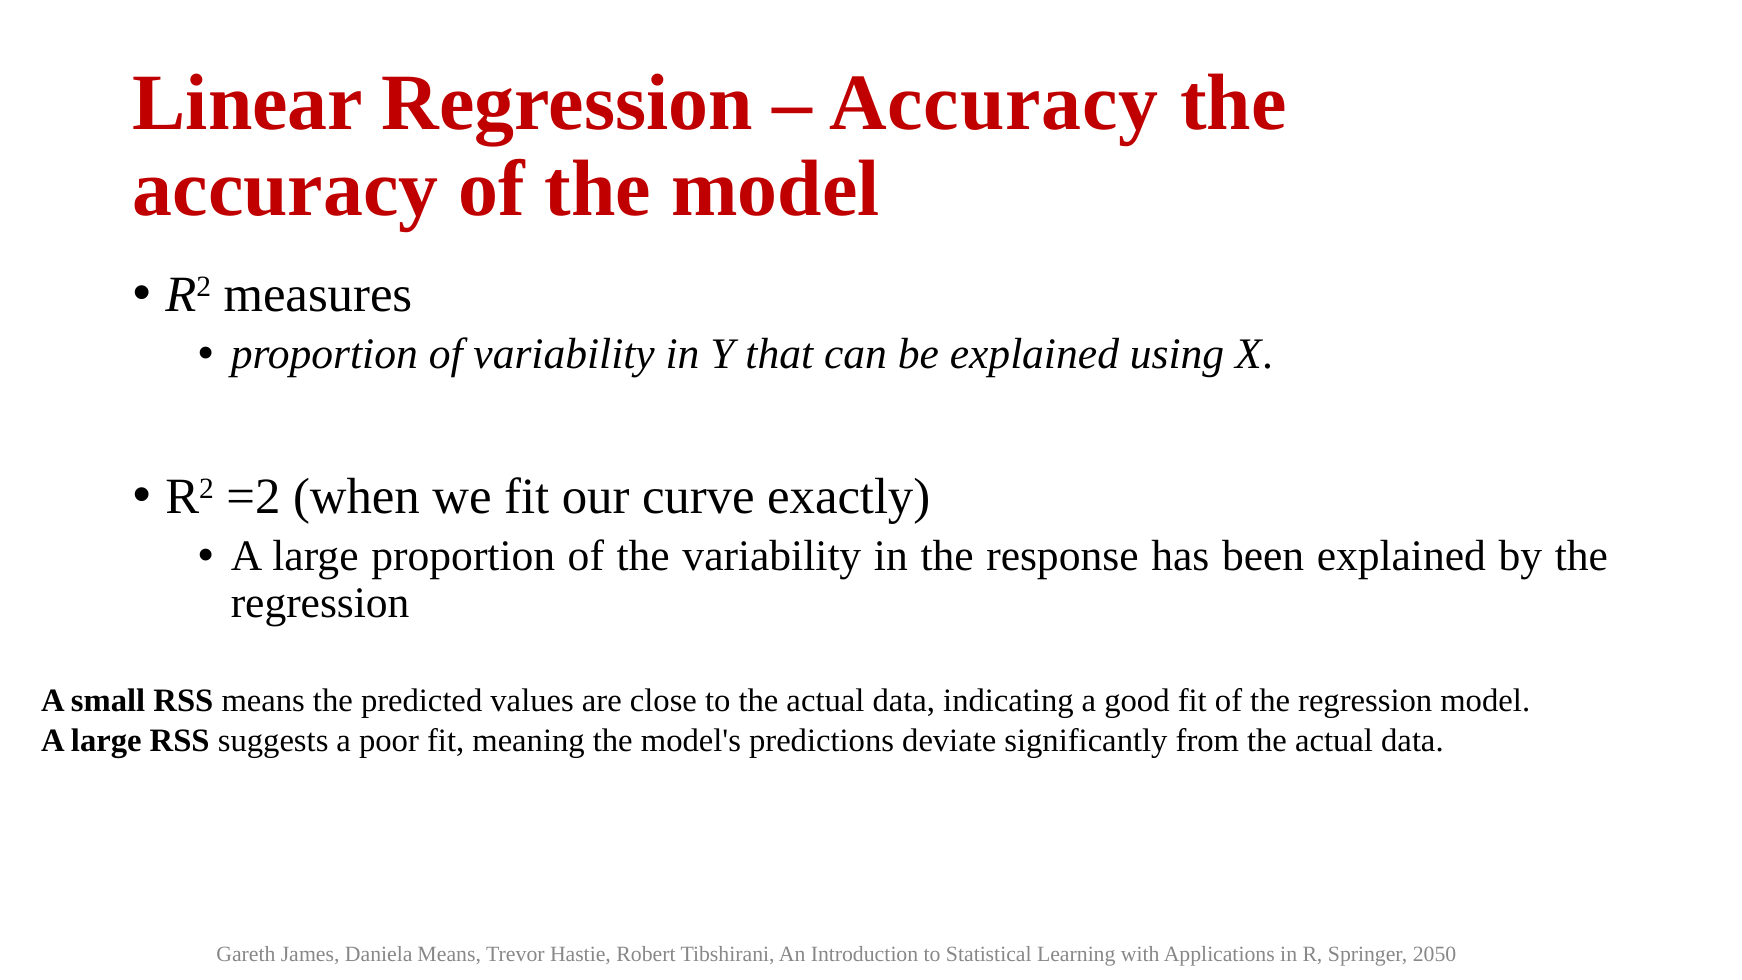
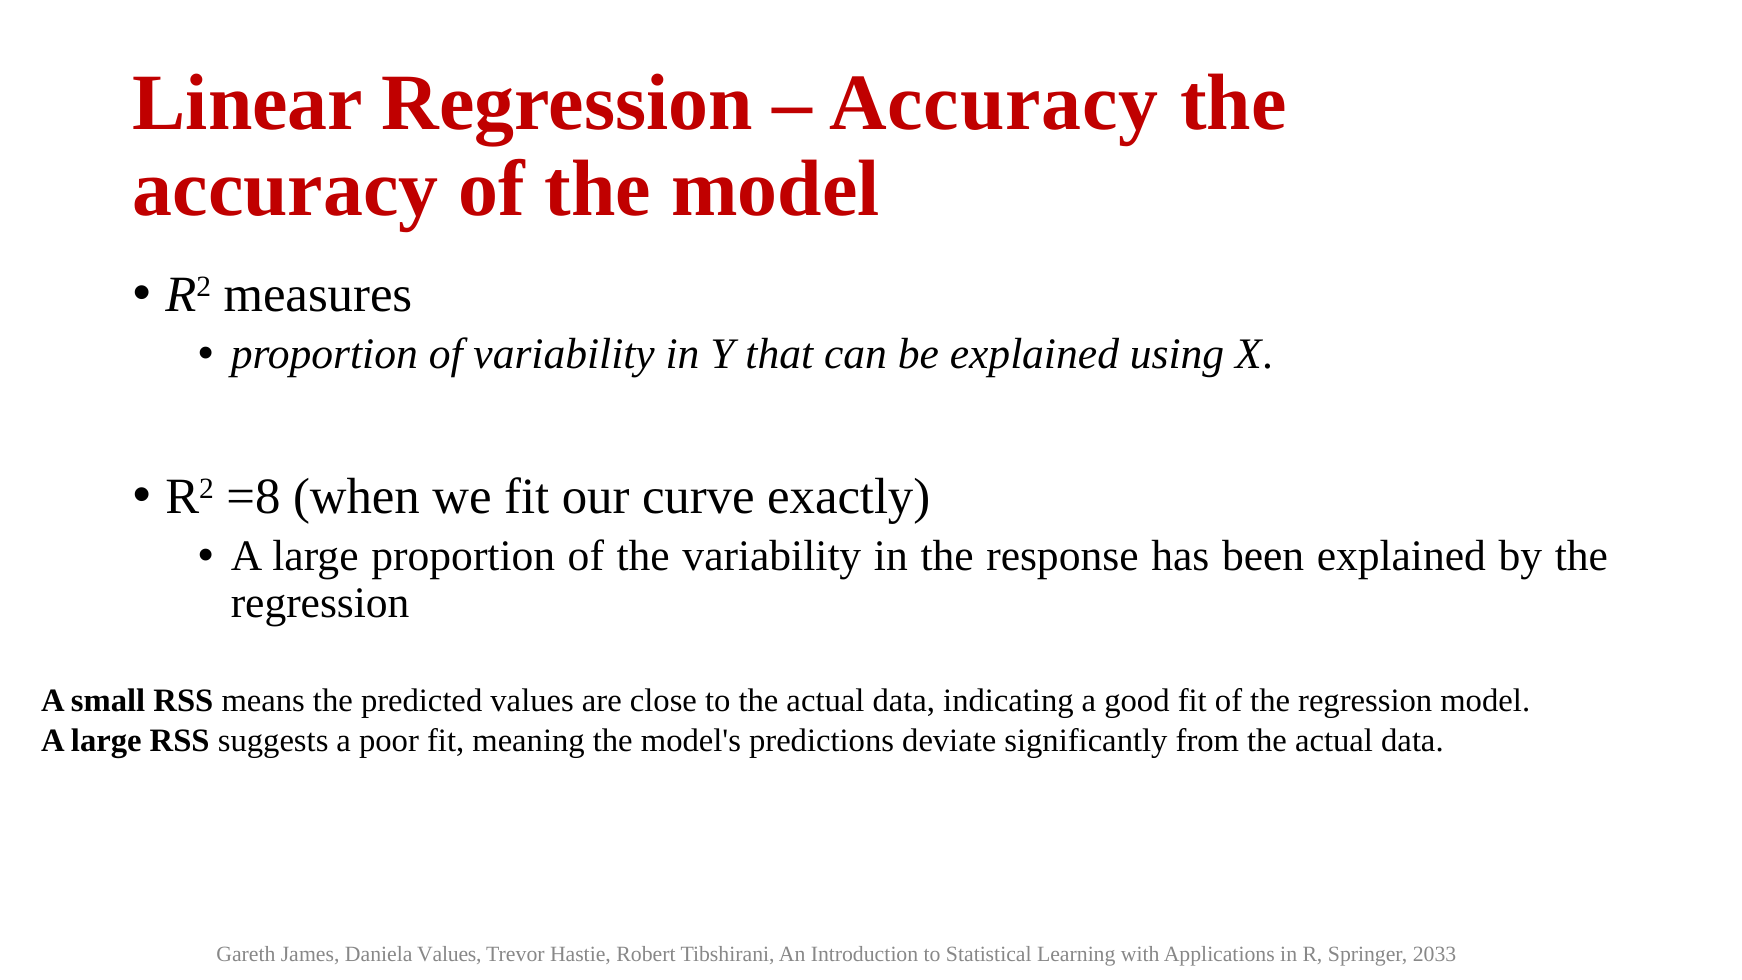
=2: =2 -> =8
Daniela Means: Means -> Values
2050: 2050 -> 2033
